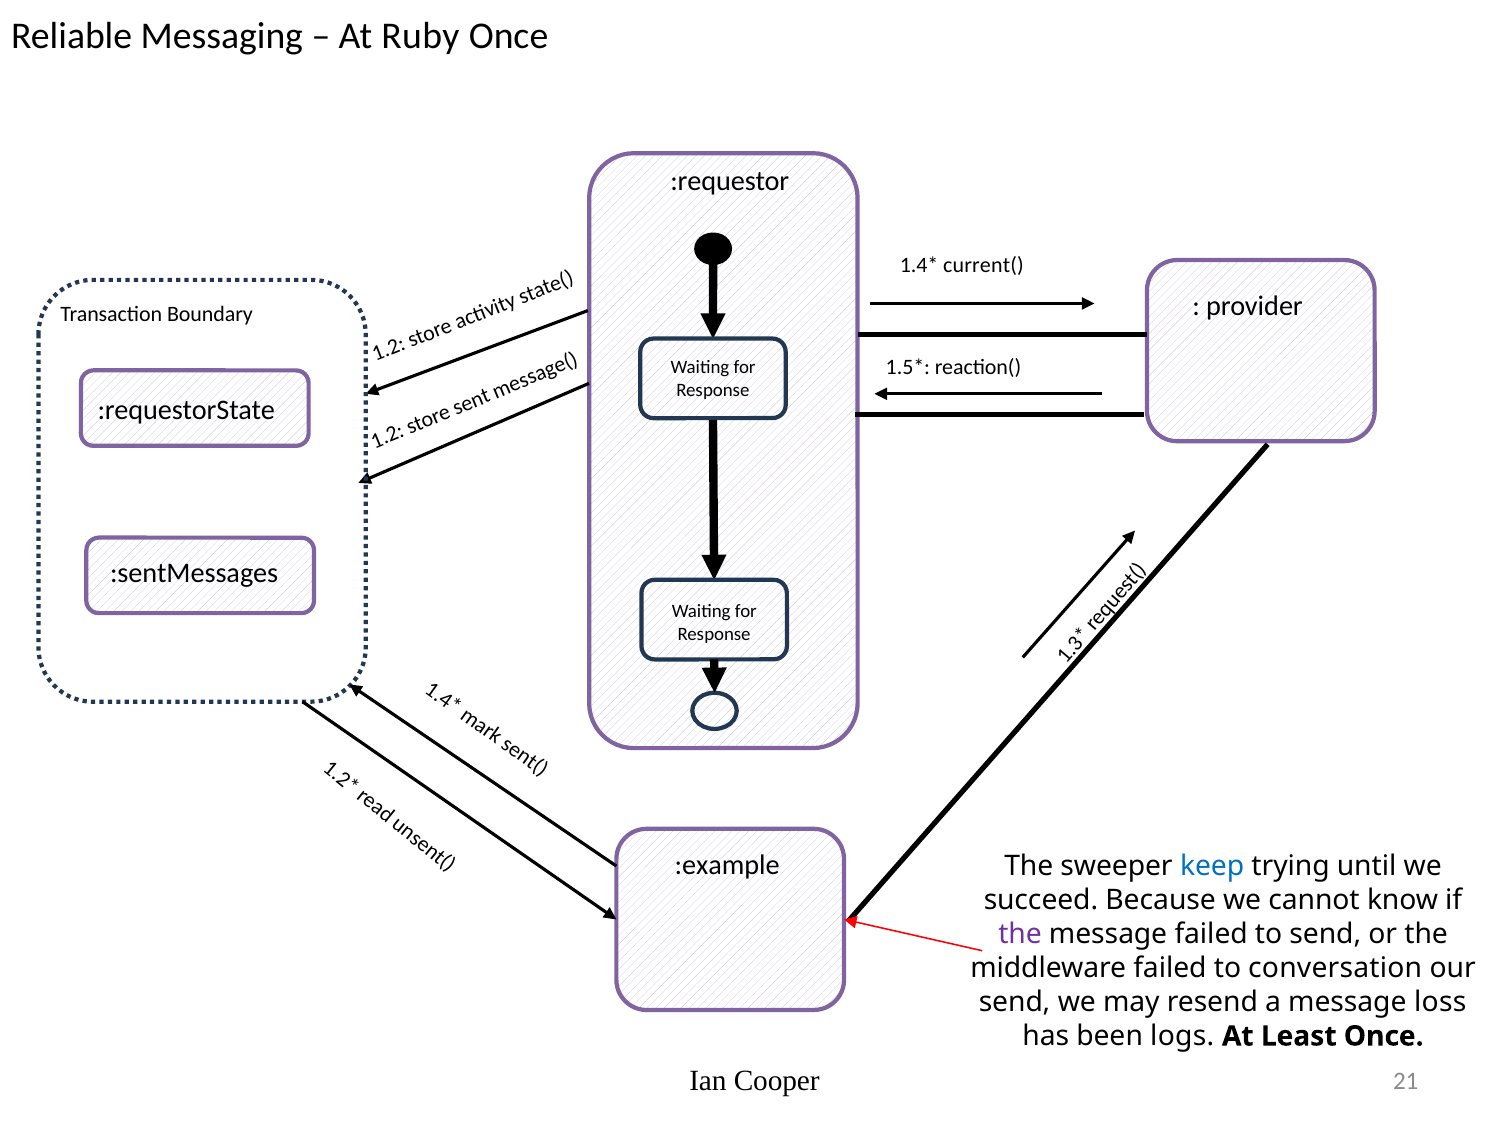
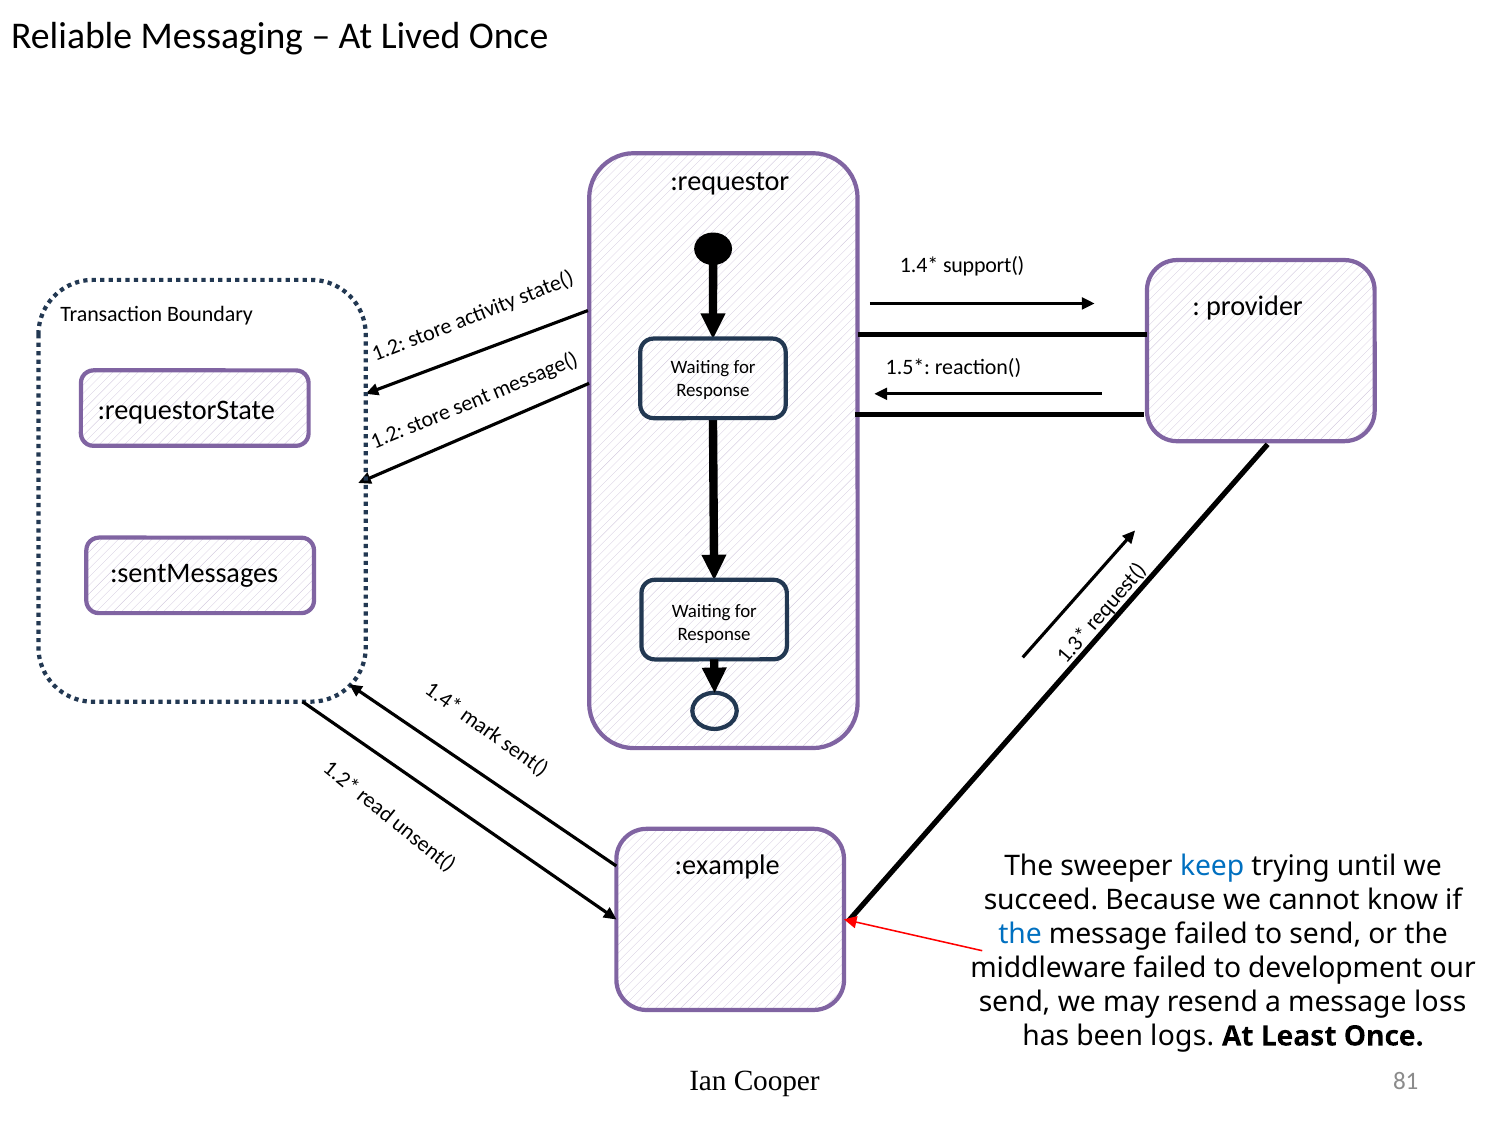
Ruby: Ruby -> Lived
current(: current( -> support(
the at (1020, 934) colour: purple -> blue
conversation: conversation -> development
21: 21 -> 81
